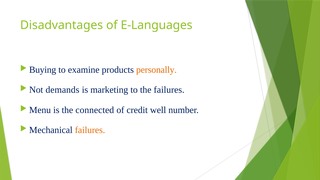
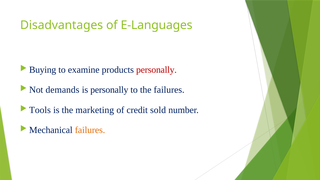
personally at (156, 70) colour: orange -> red
is marketing: marketing -> personally
Menu: Menu -> Tools
connected: connected -> marketing
well: well -> sold
